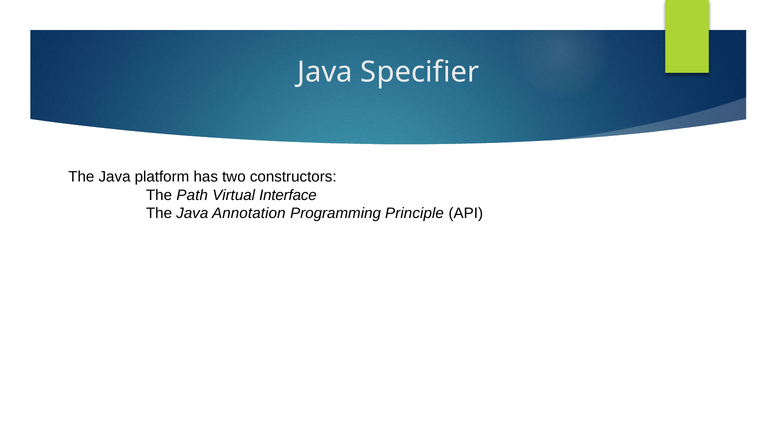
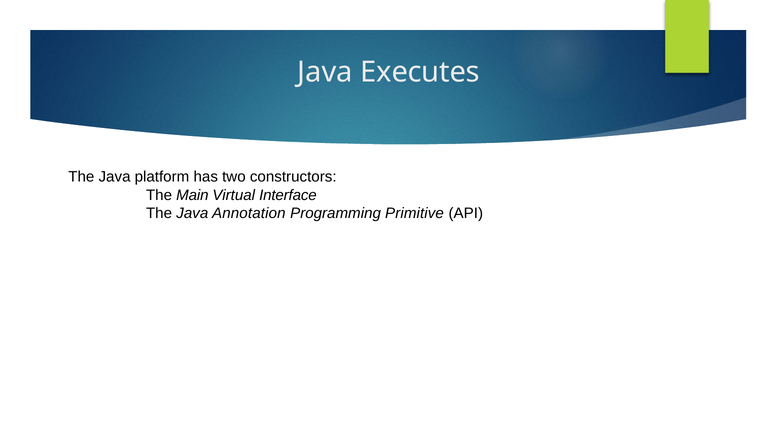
Specifier: Specifier -> Executes
Path: Path -> Main
Principle: Principle -> Primitive
